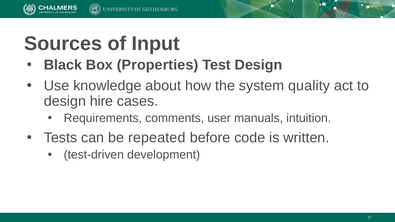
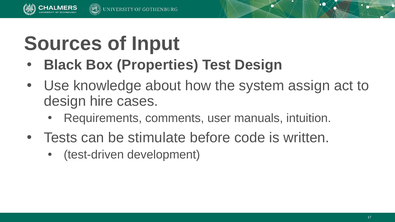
quality: quality -> assign
repeated: repeated -> stimulate
